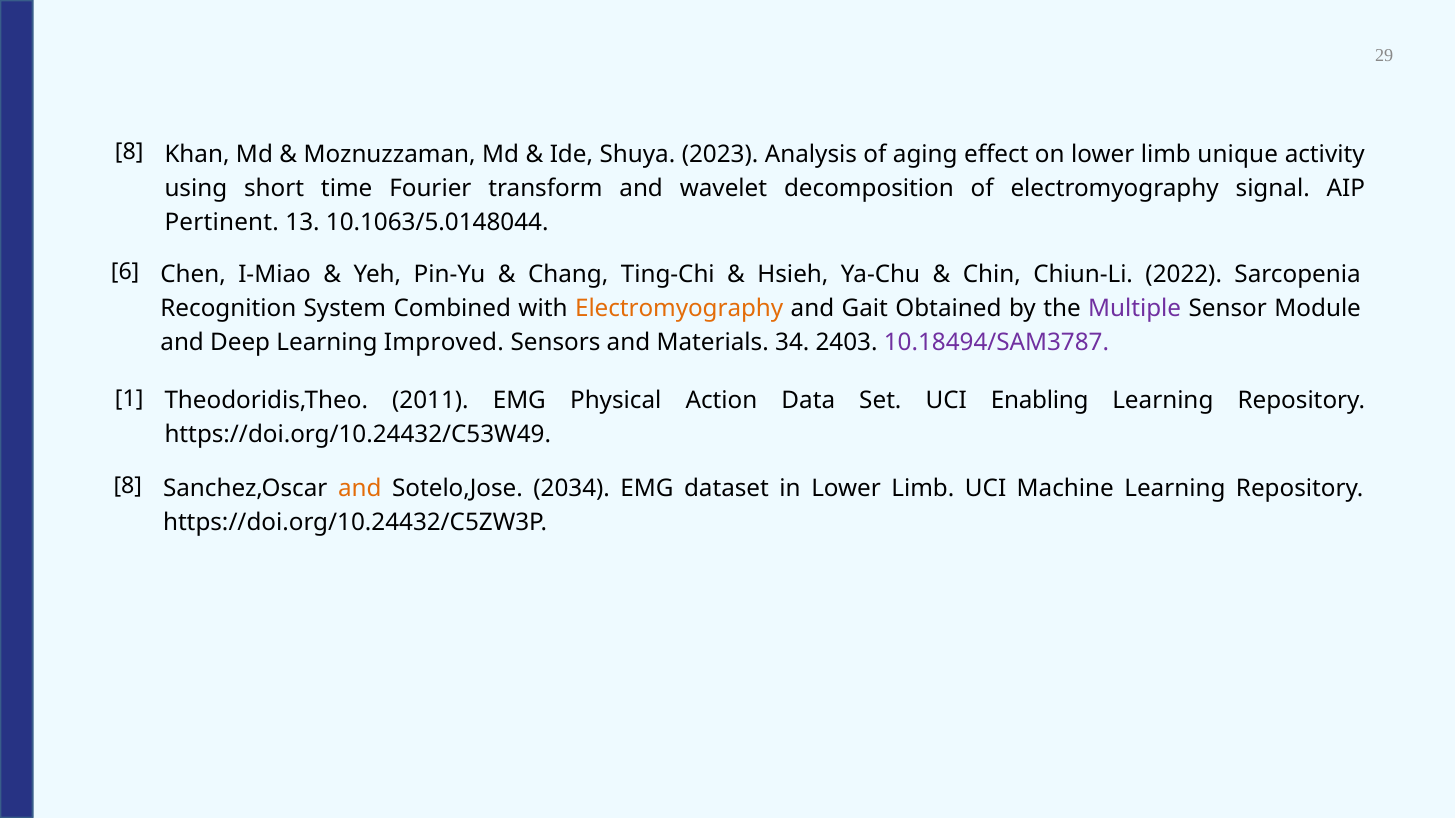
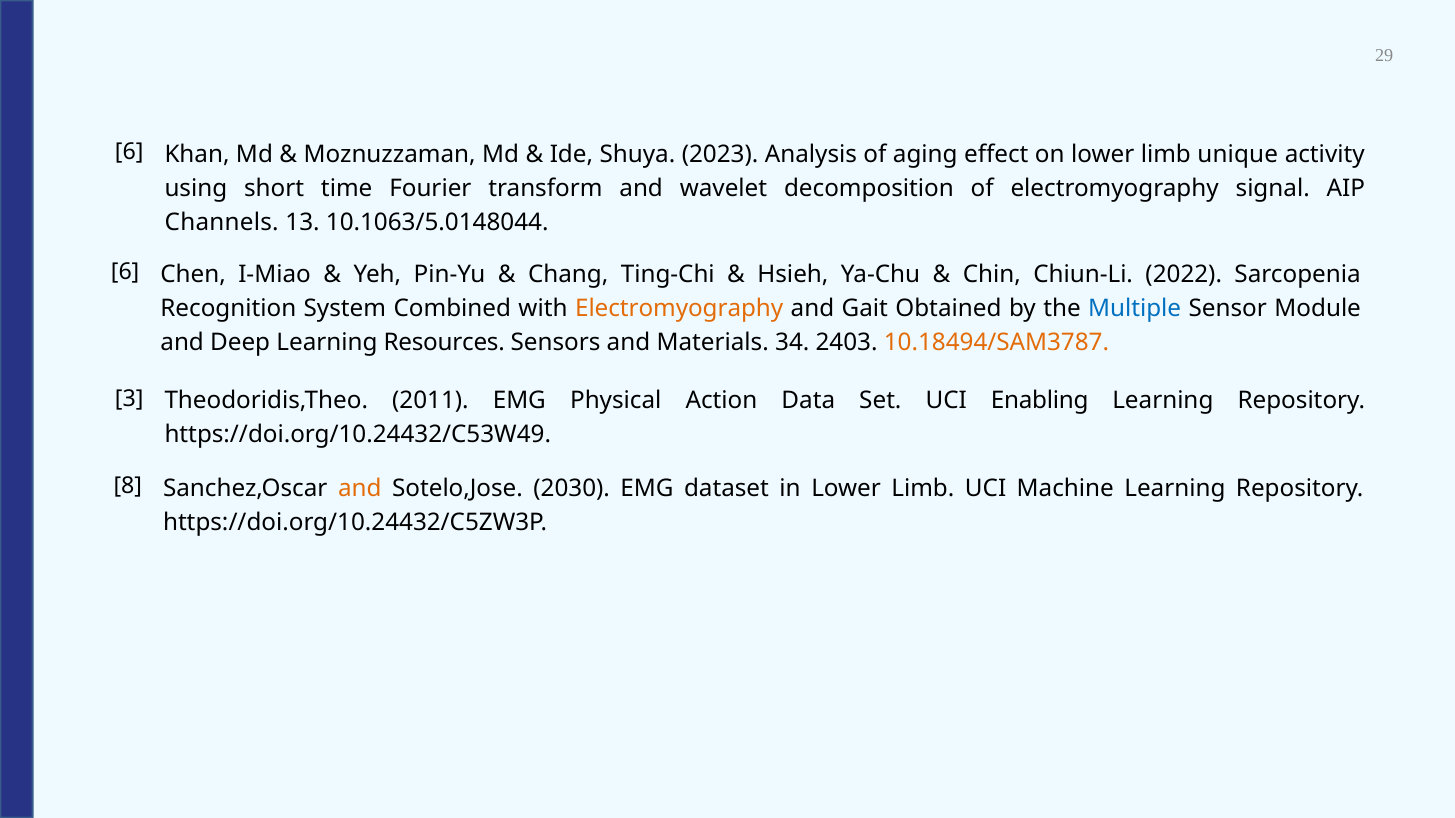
8 at (129, 152): 8 -> 6
Pertinent: Pertinent -> Channels
Multiple colour: purple -> blue
Improved: Improved -> Resources
10.18494/SAM3787 colour: purple -> orange
1: 1 -> 3
2034: 2034 -> 2030
